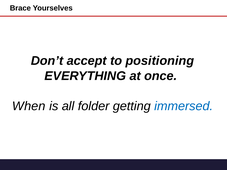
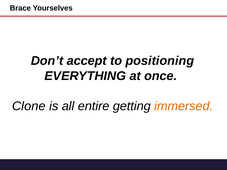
When: When -> Clone
folder: folder -> entire
immersed colour: blue -> orange
